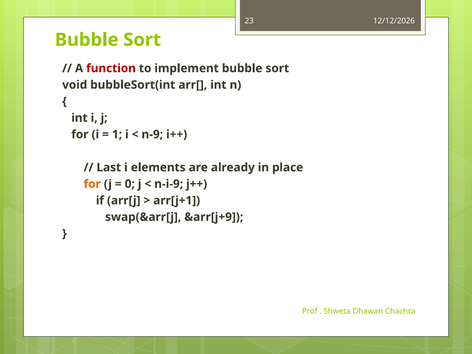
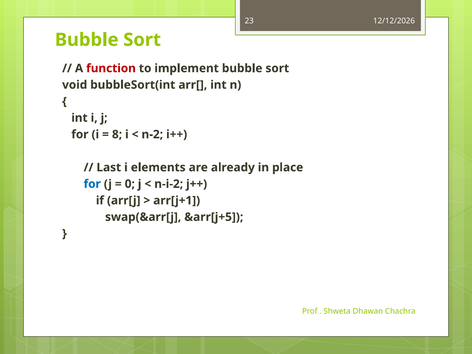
1: 1 -> 8
n-9: n-9 -> n-2
for at (92, 184) colour: orange -> blue
n-i-9: n-i-9 -> n-i-2
&arr[j+9: &arr[j+9 -> &arr[j+5
